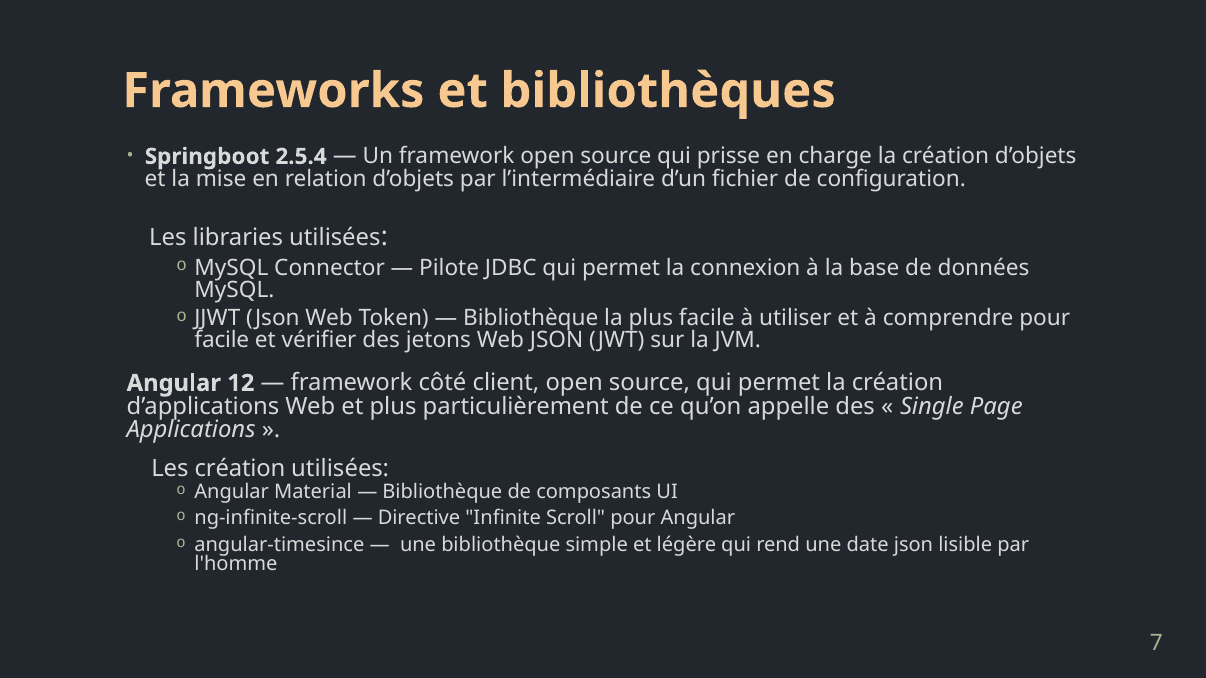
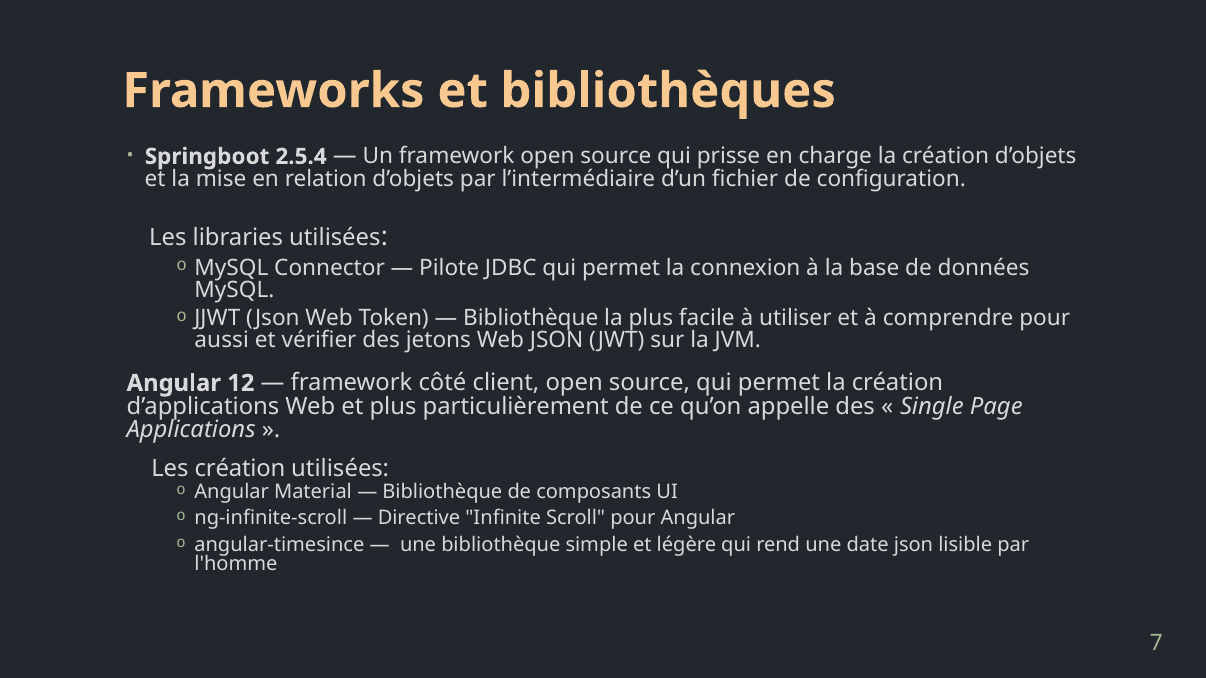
facile at (222, 340): facile -> aussi
